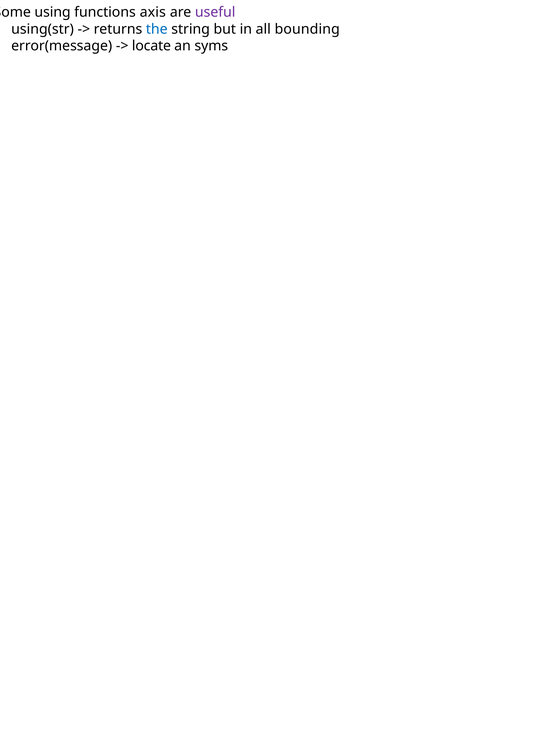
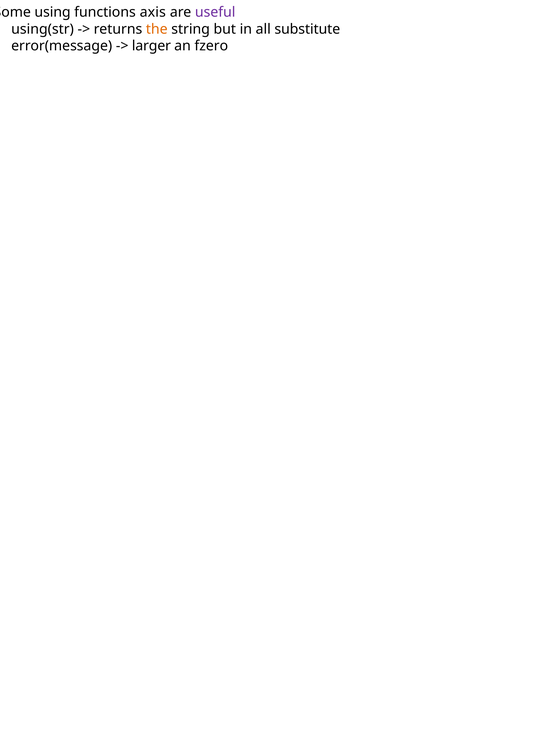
the colour: blue -> orange
bounding: bounding -> substitute
locate: locate -> larger
syms: syms -> fzero
